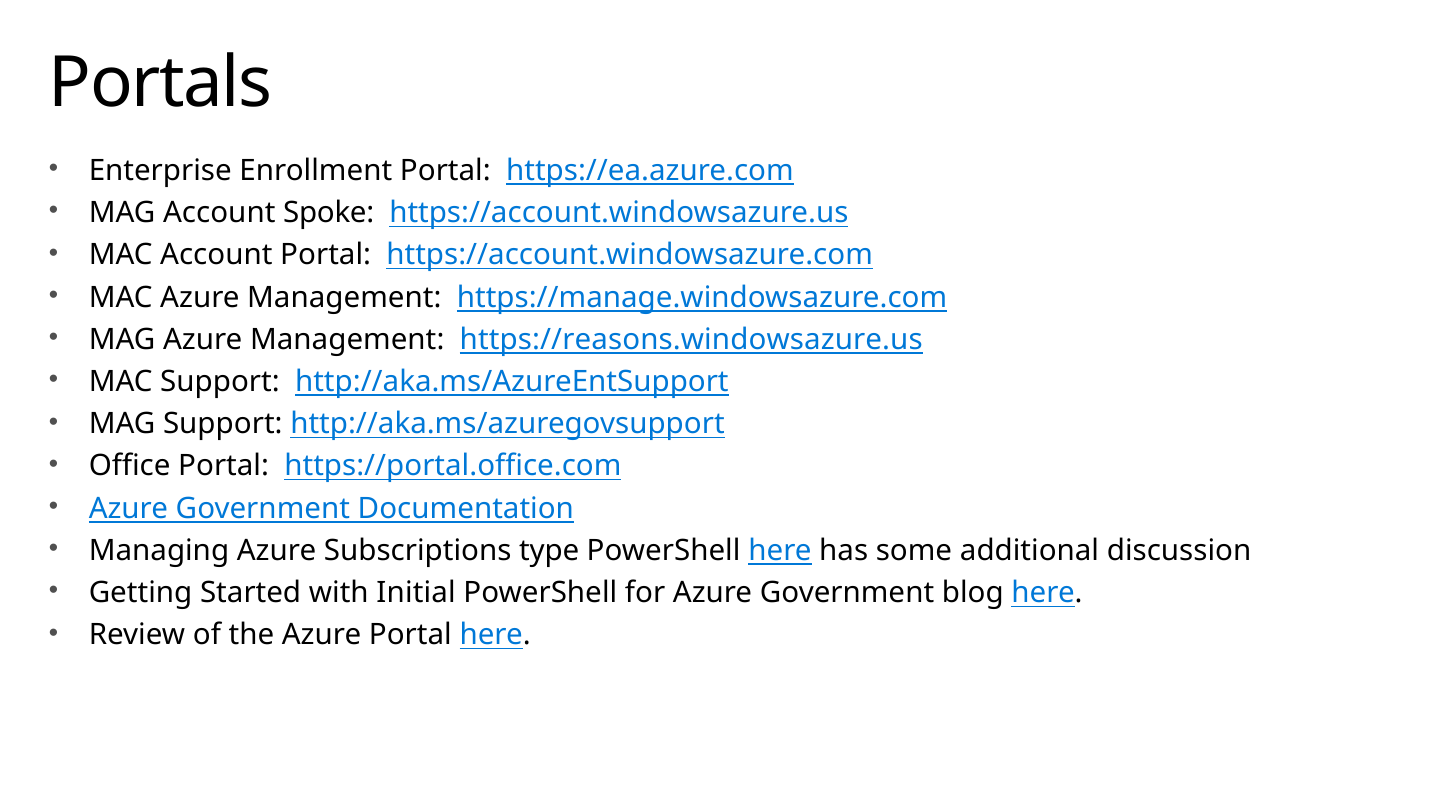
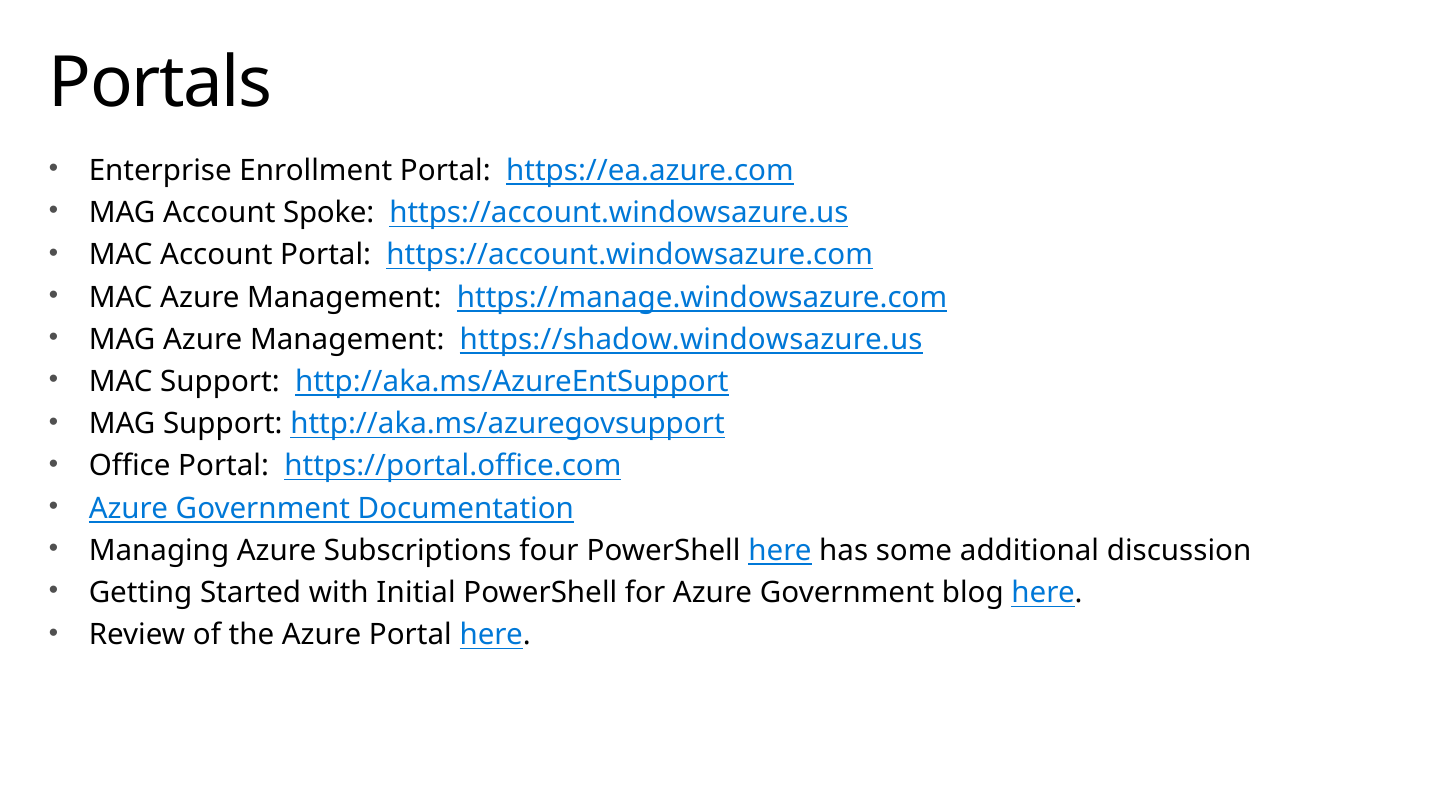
https://reasons.windowsazure.us: https://reasons.windowsazure.us -> https://shadow.windowsazure.us
type: type -> four
